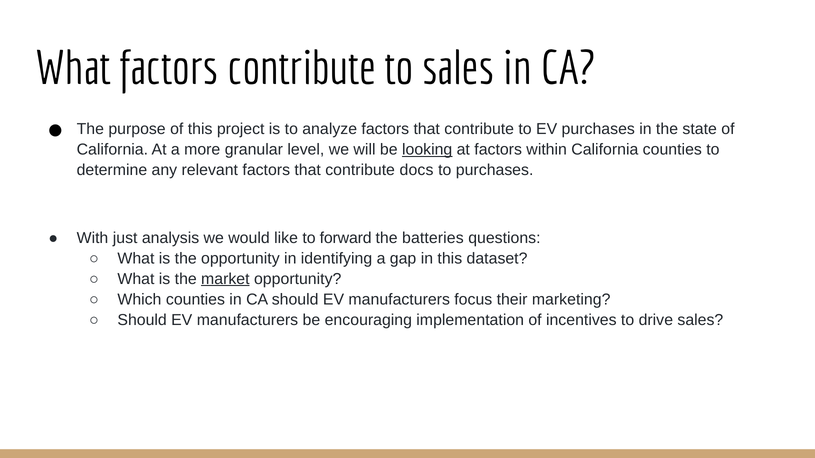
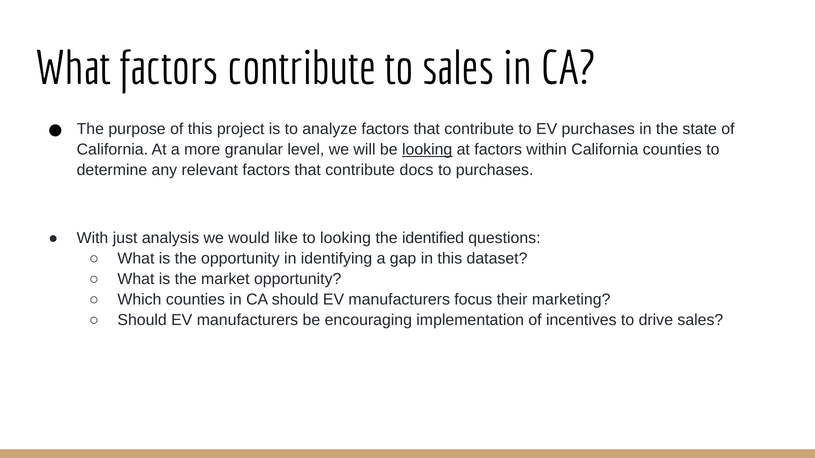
to forward: forward -> looking
batteries: batteries -> identified
market underline: present -> none
